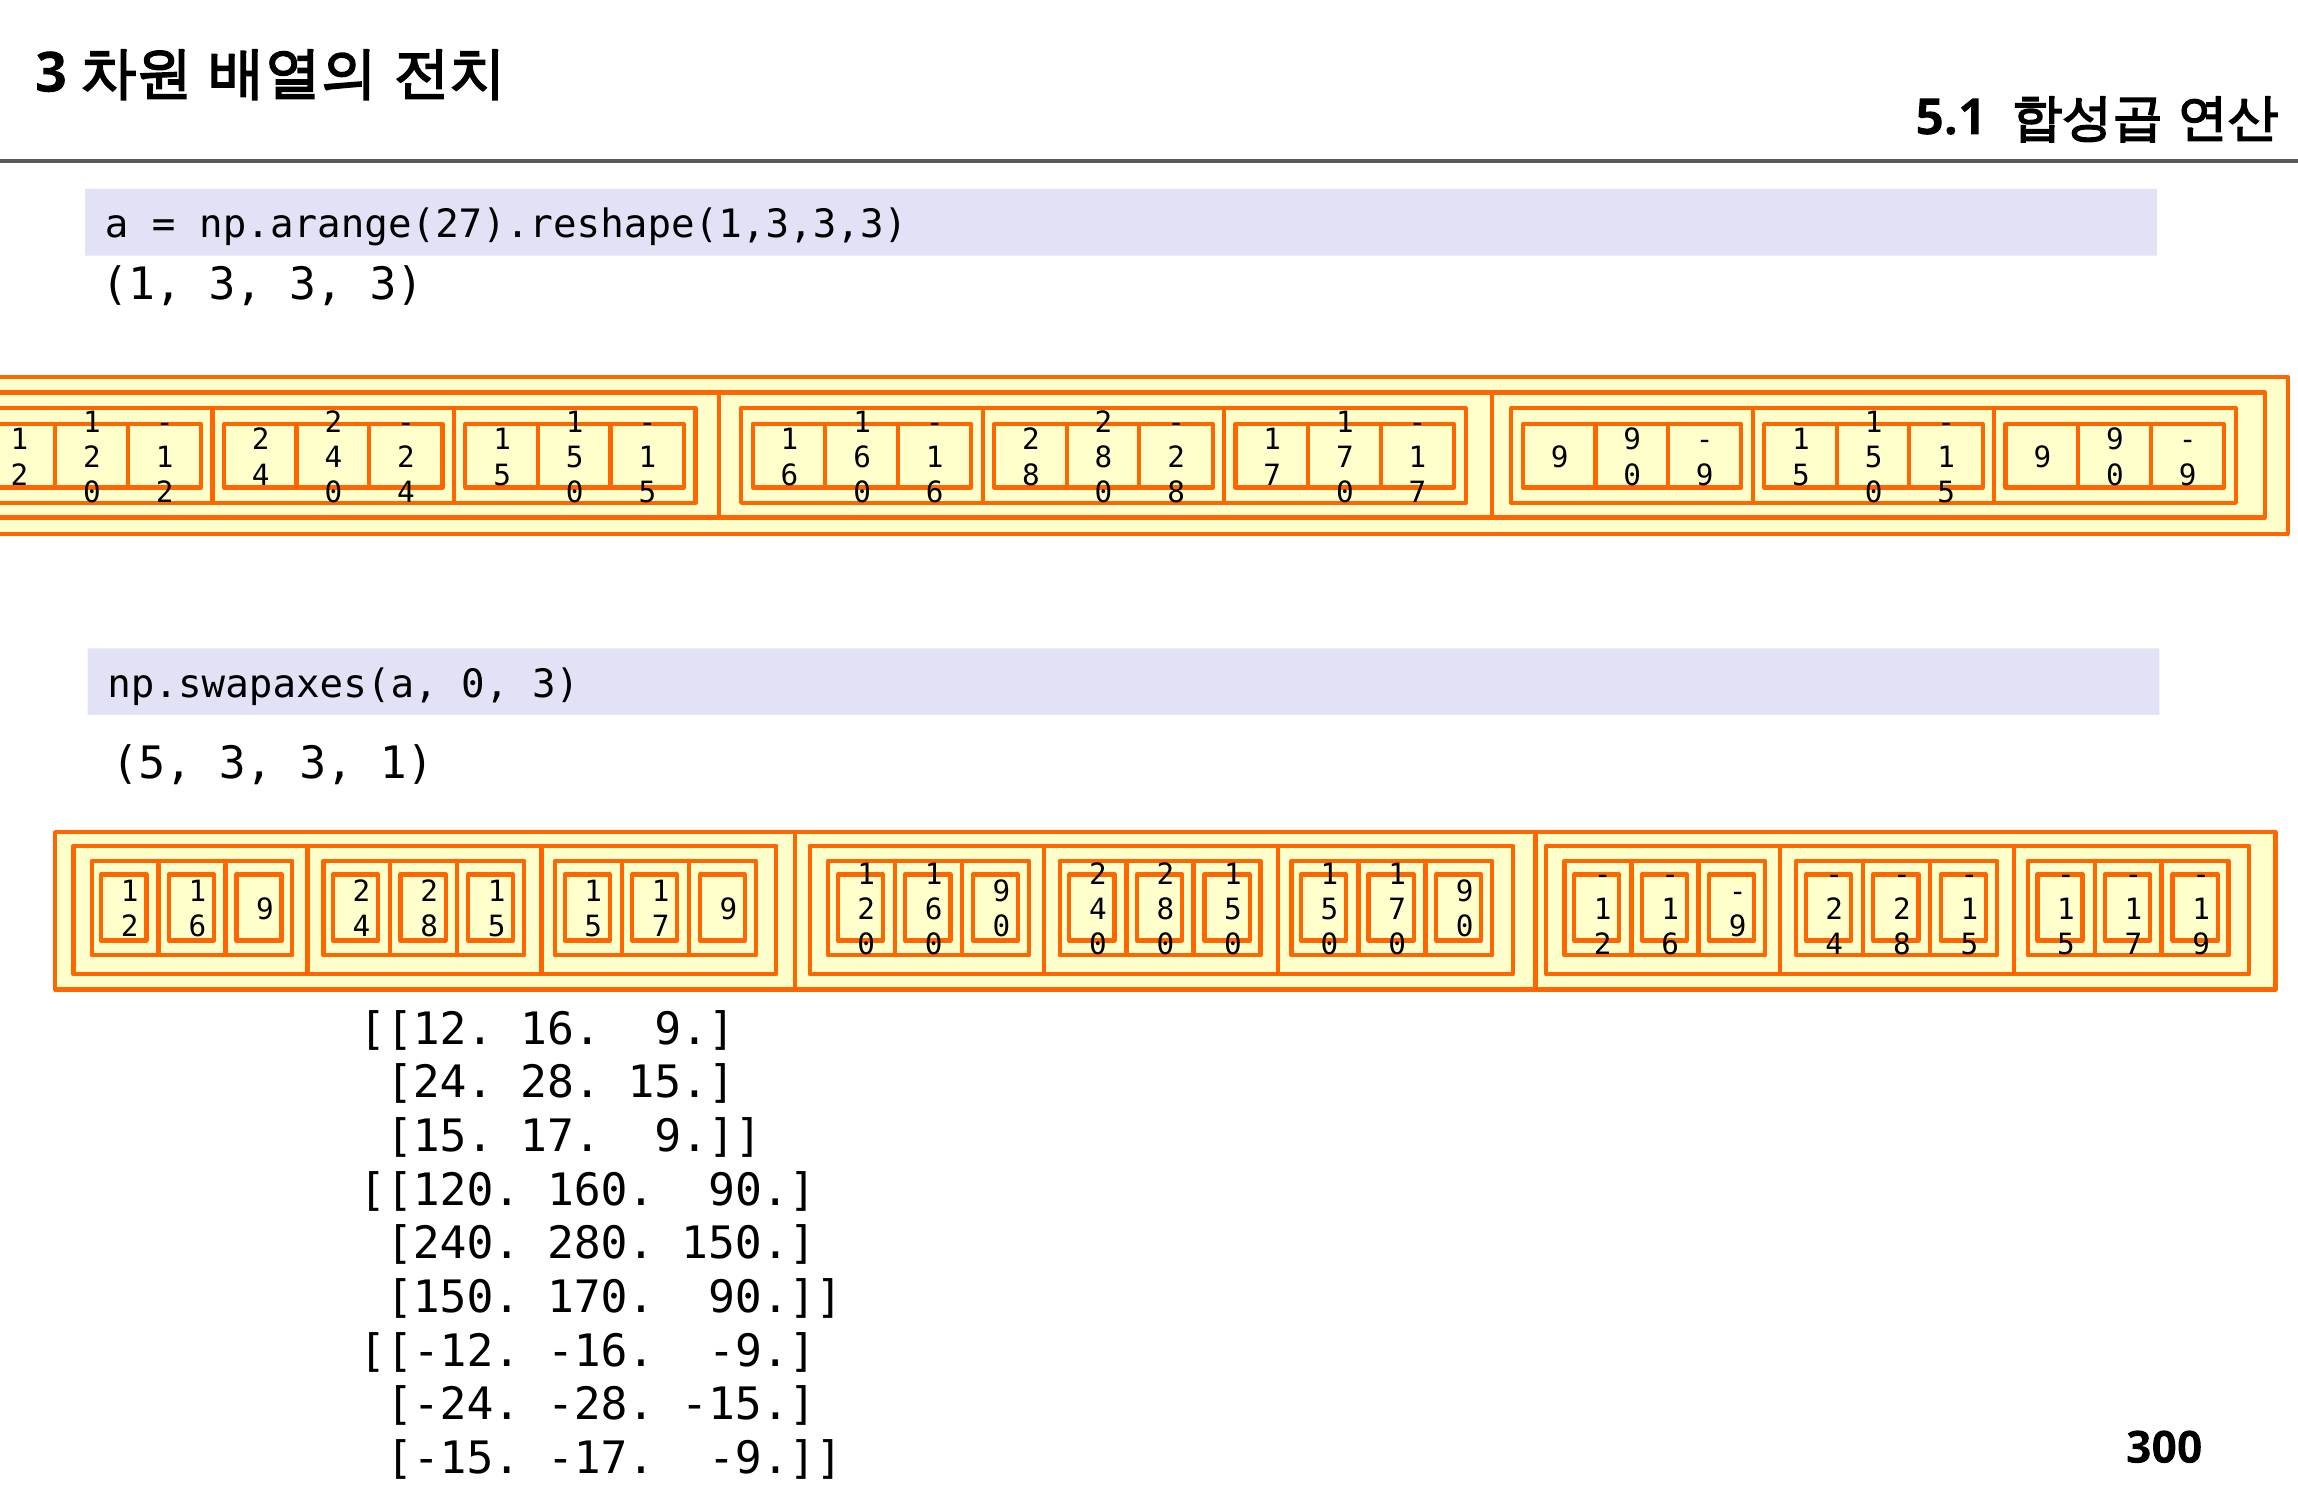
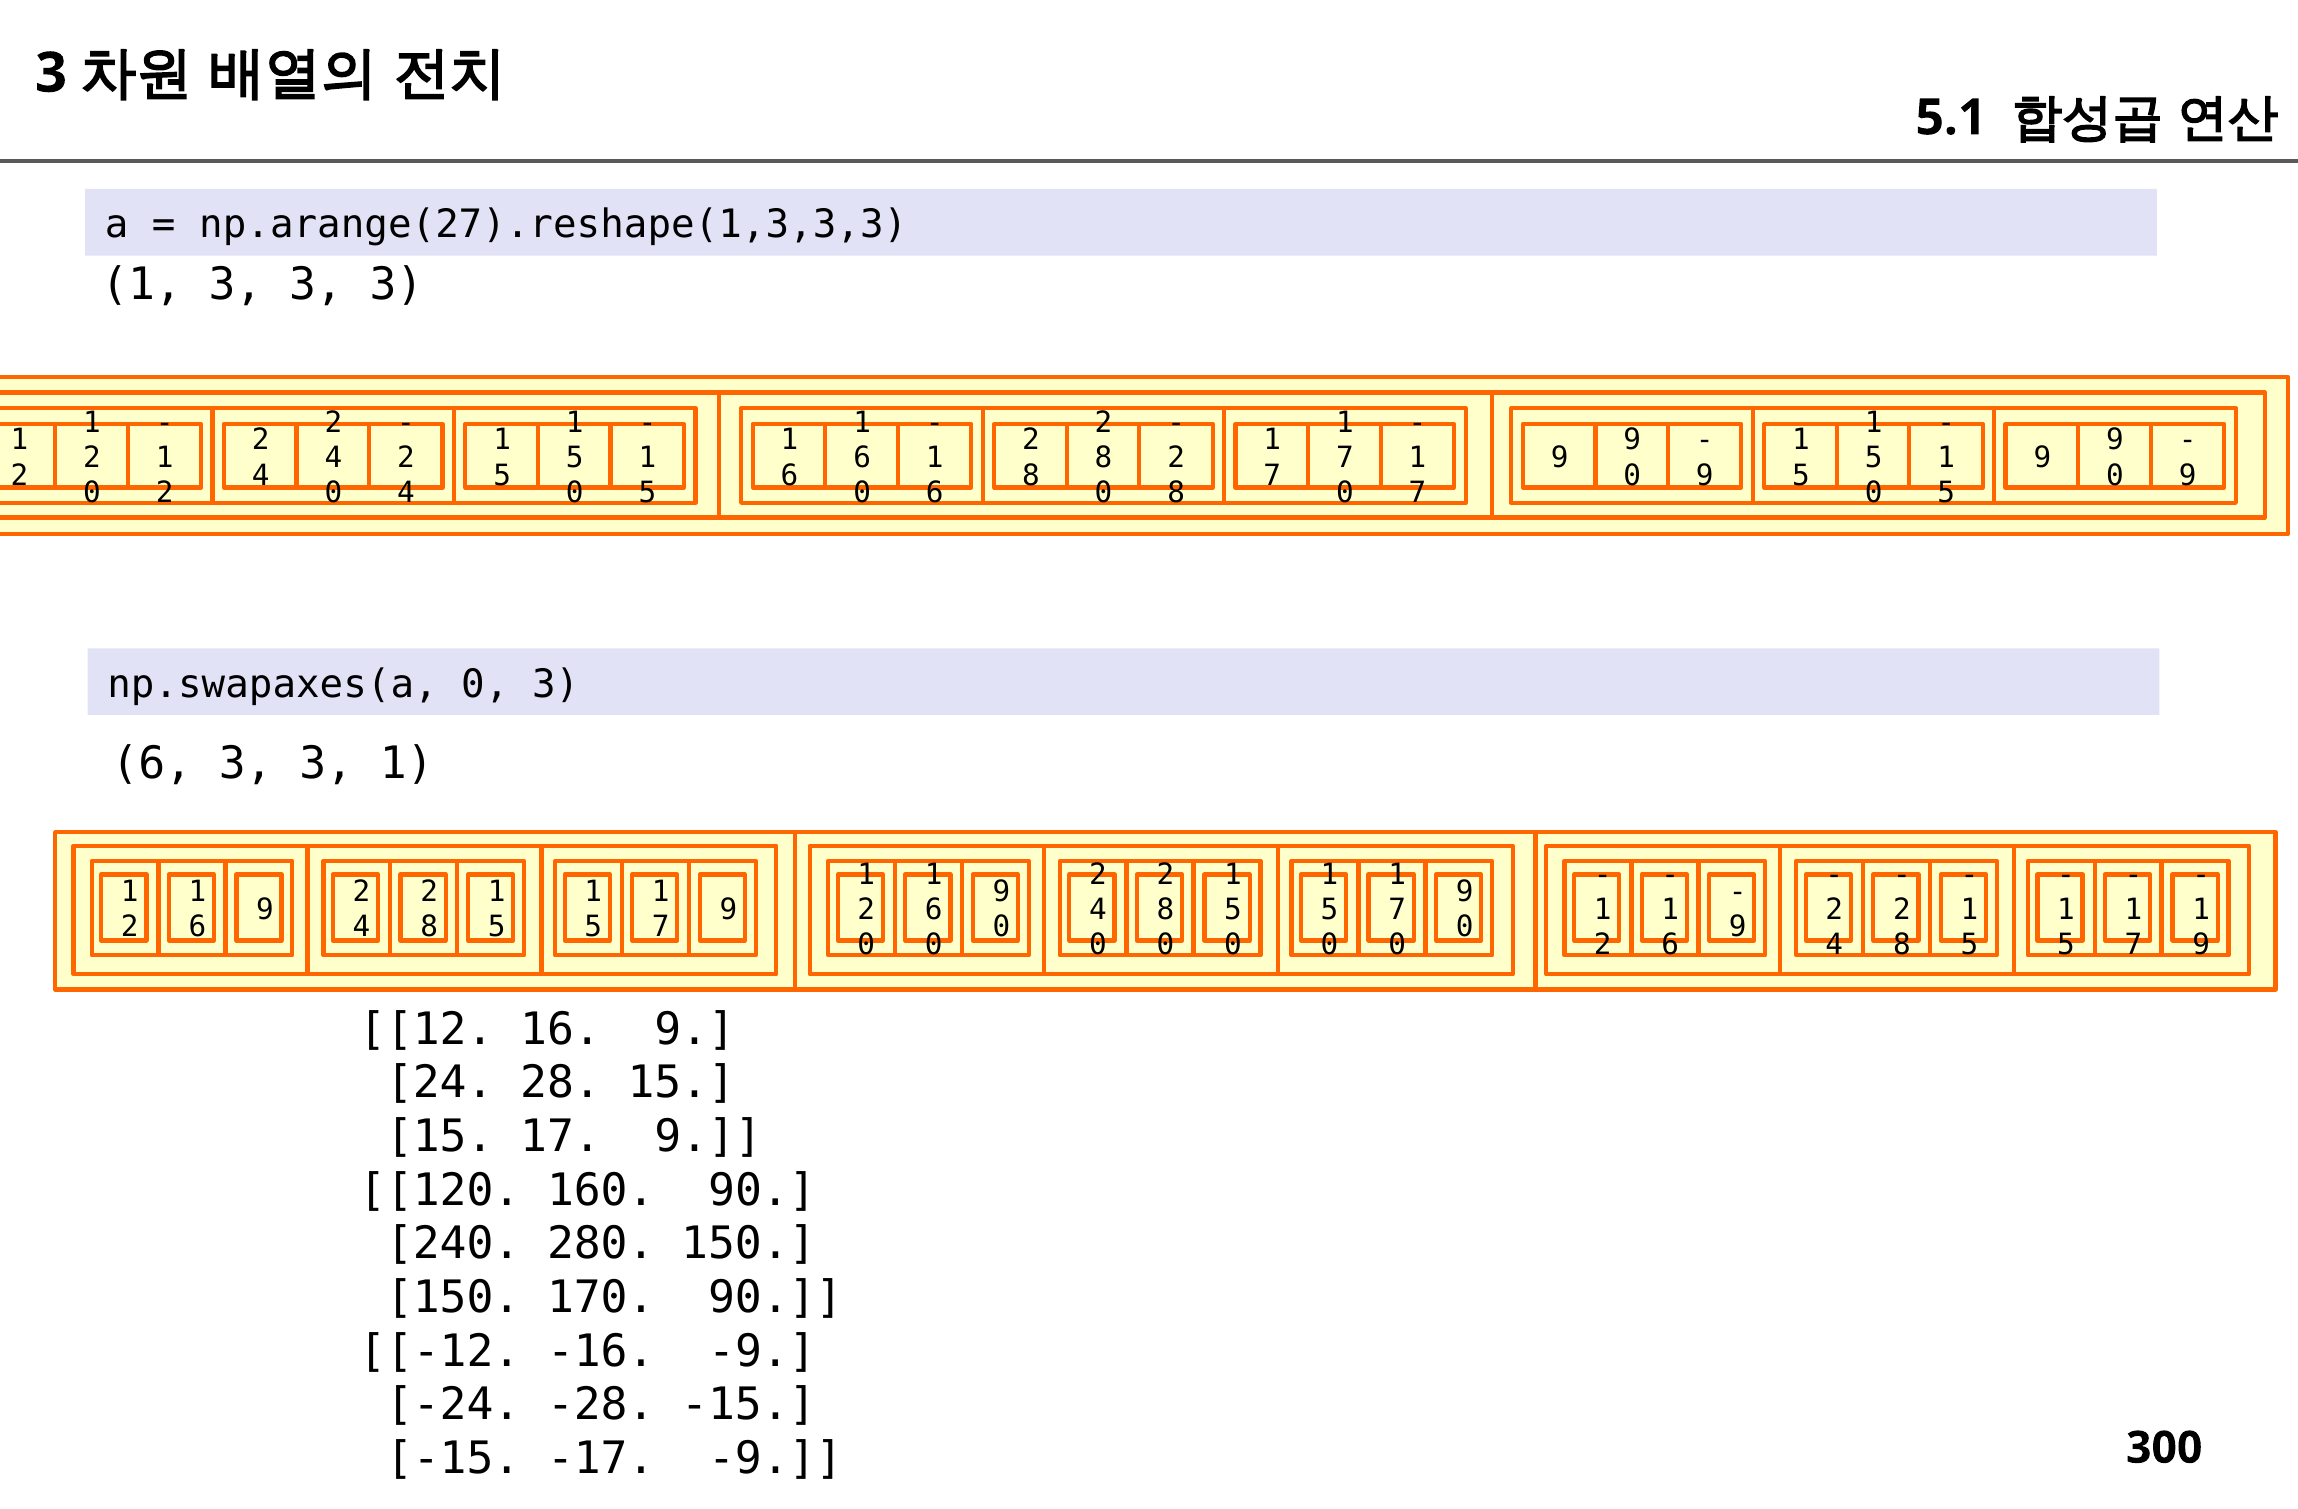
5 at (152, 764): 5 -> 6
